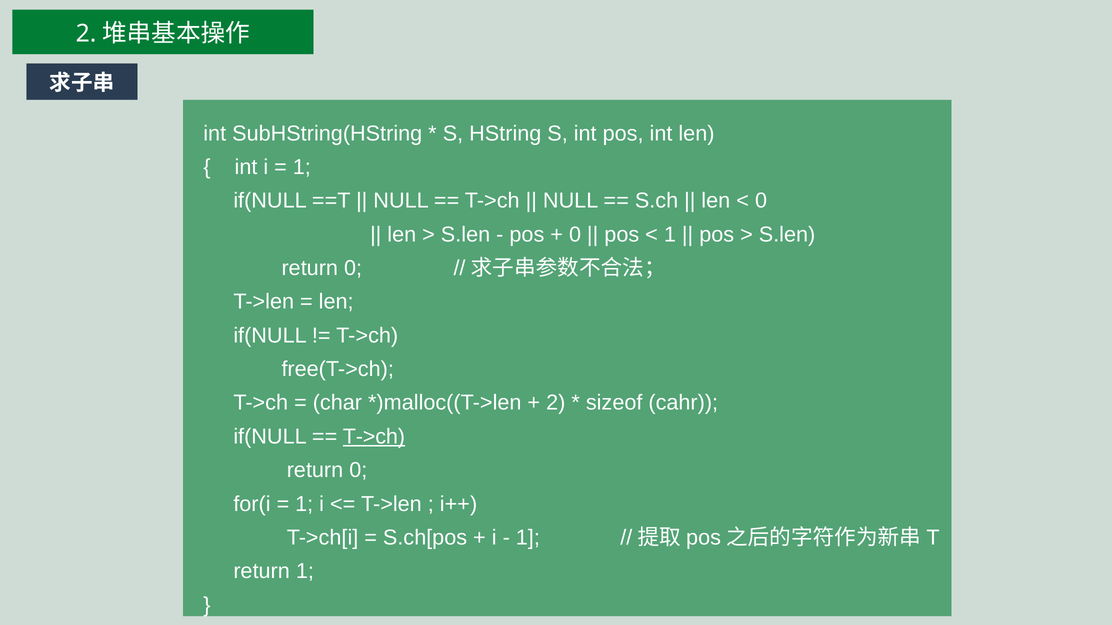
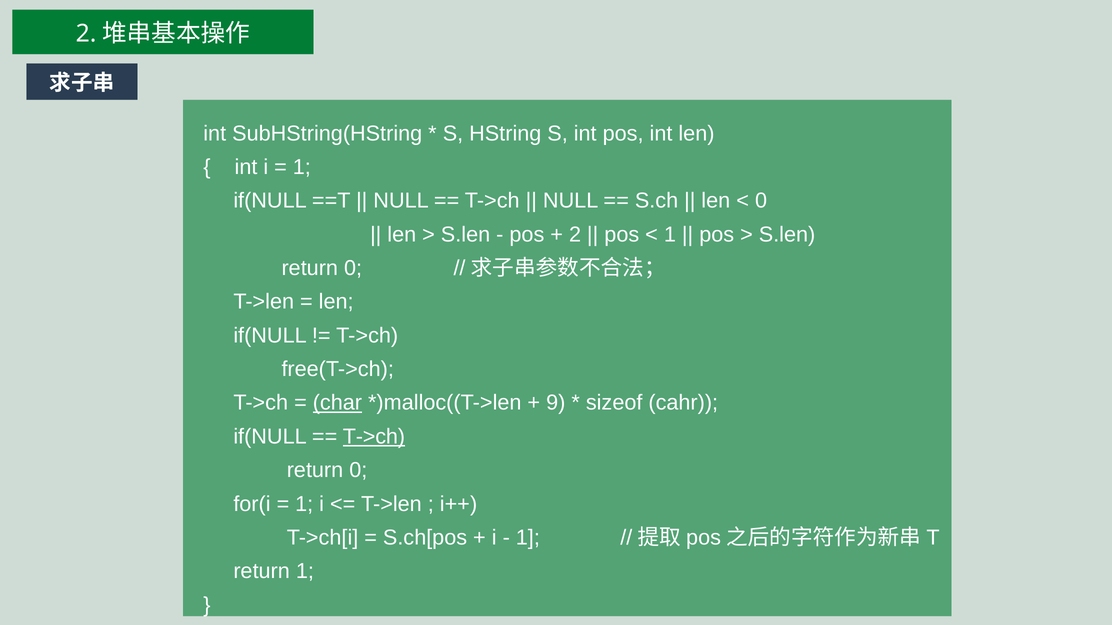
0 at (575, 235): 0 -> 2
char underline: none -> present
2: 2 -> 9
